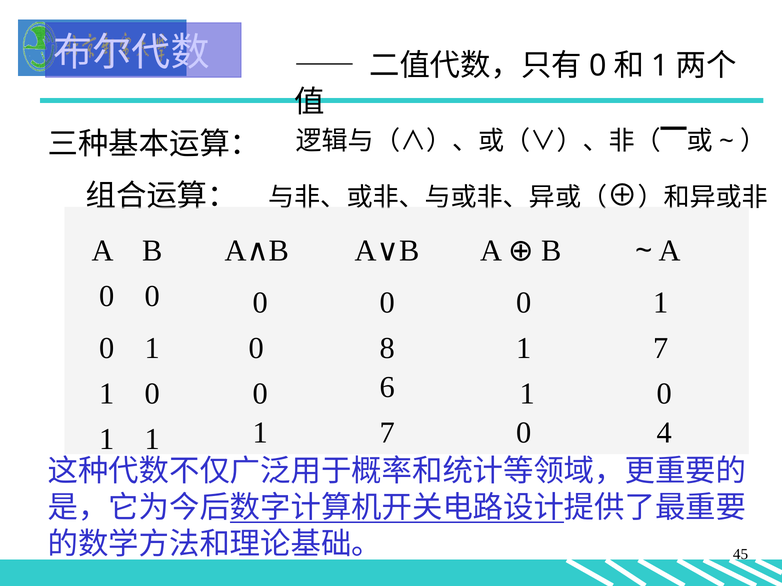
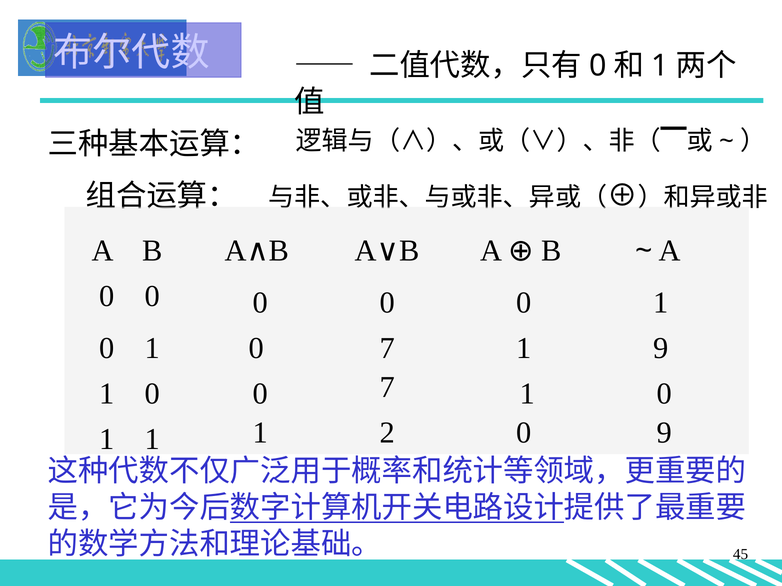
1 0 8: 8 -> 7
7 at (661, 349): 7 -> 9
0 0 6: 6 -> 7
1 1 7: 7 -> 2
0 4: 4 -> 9
